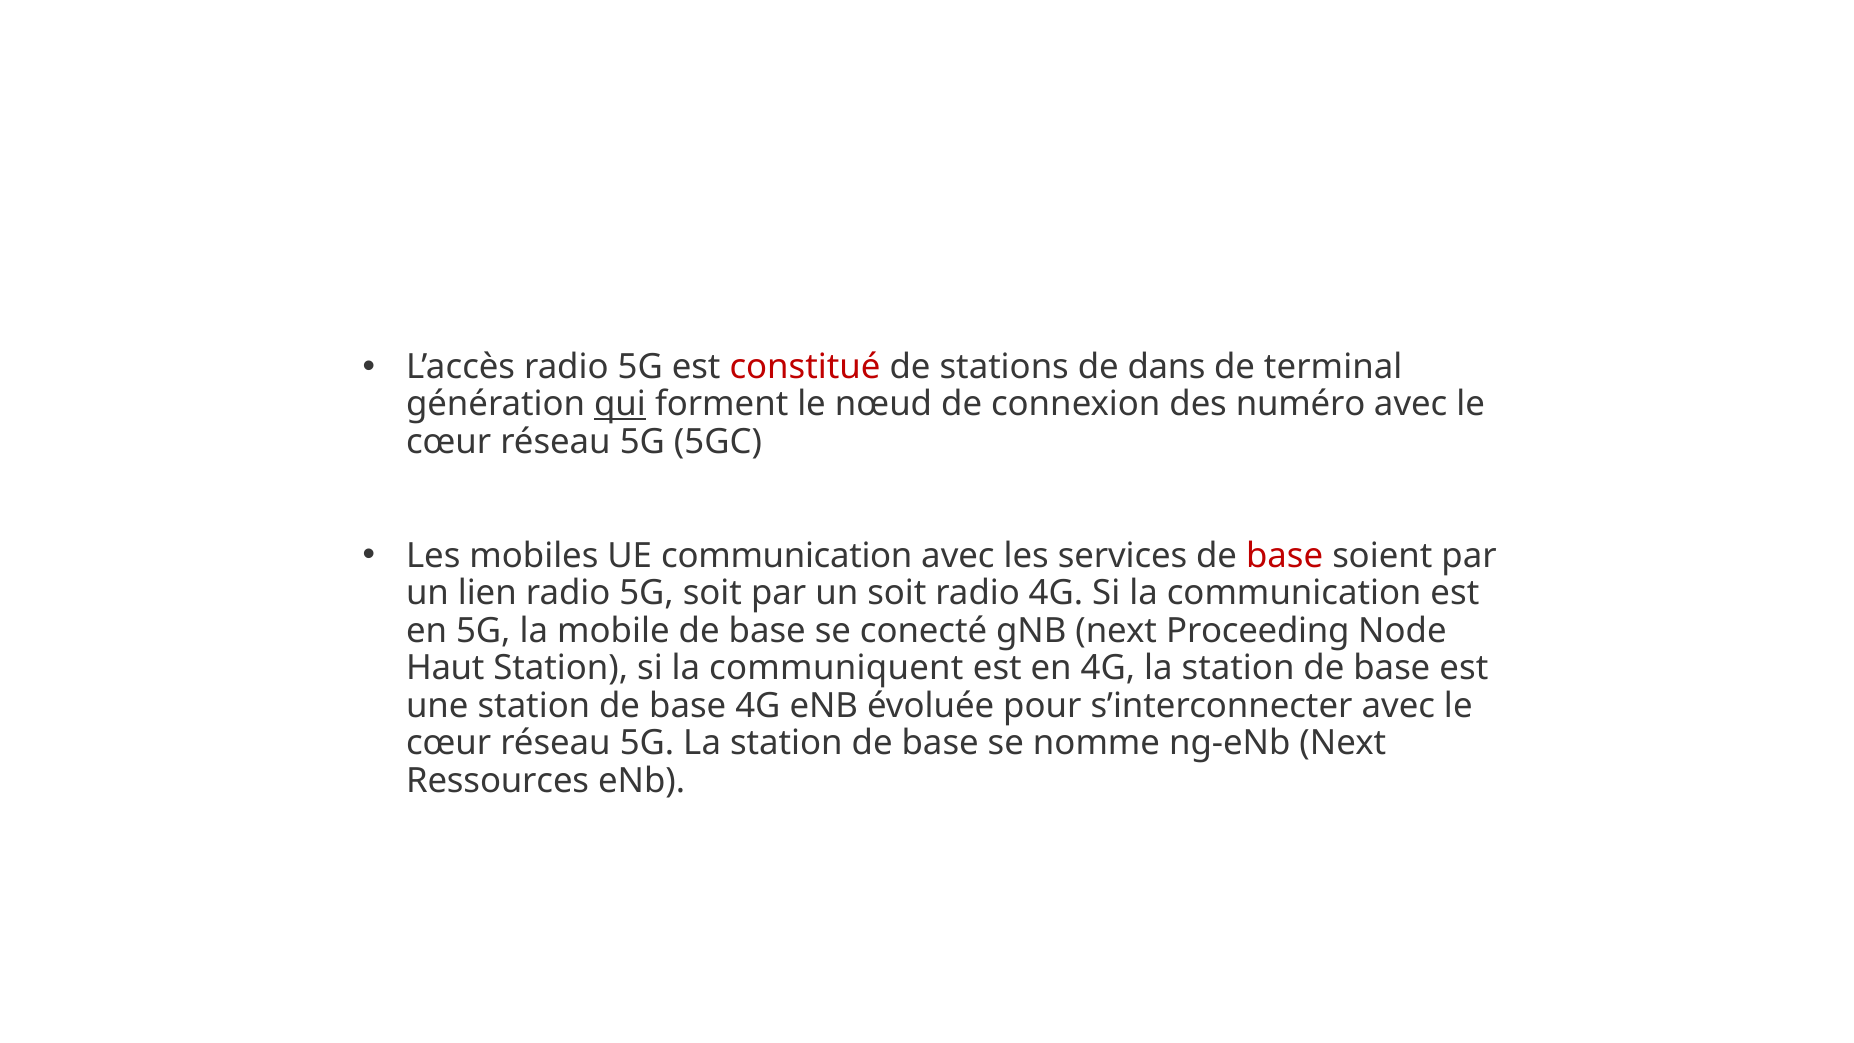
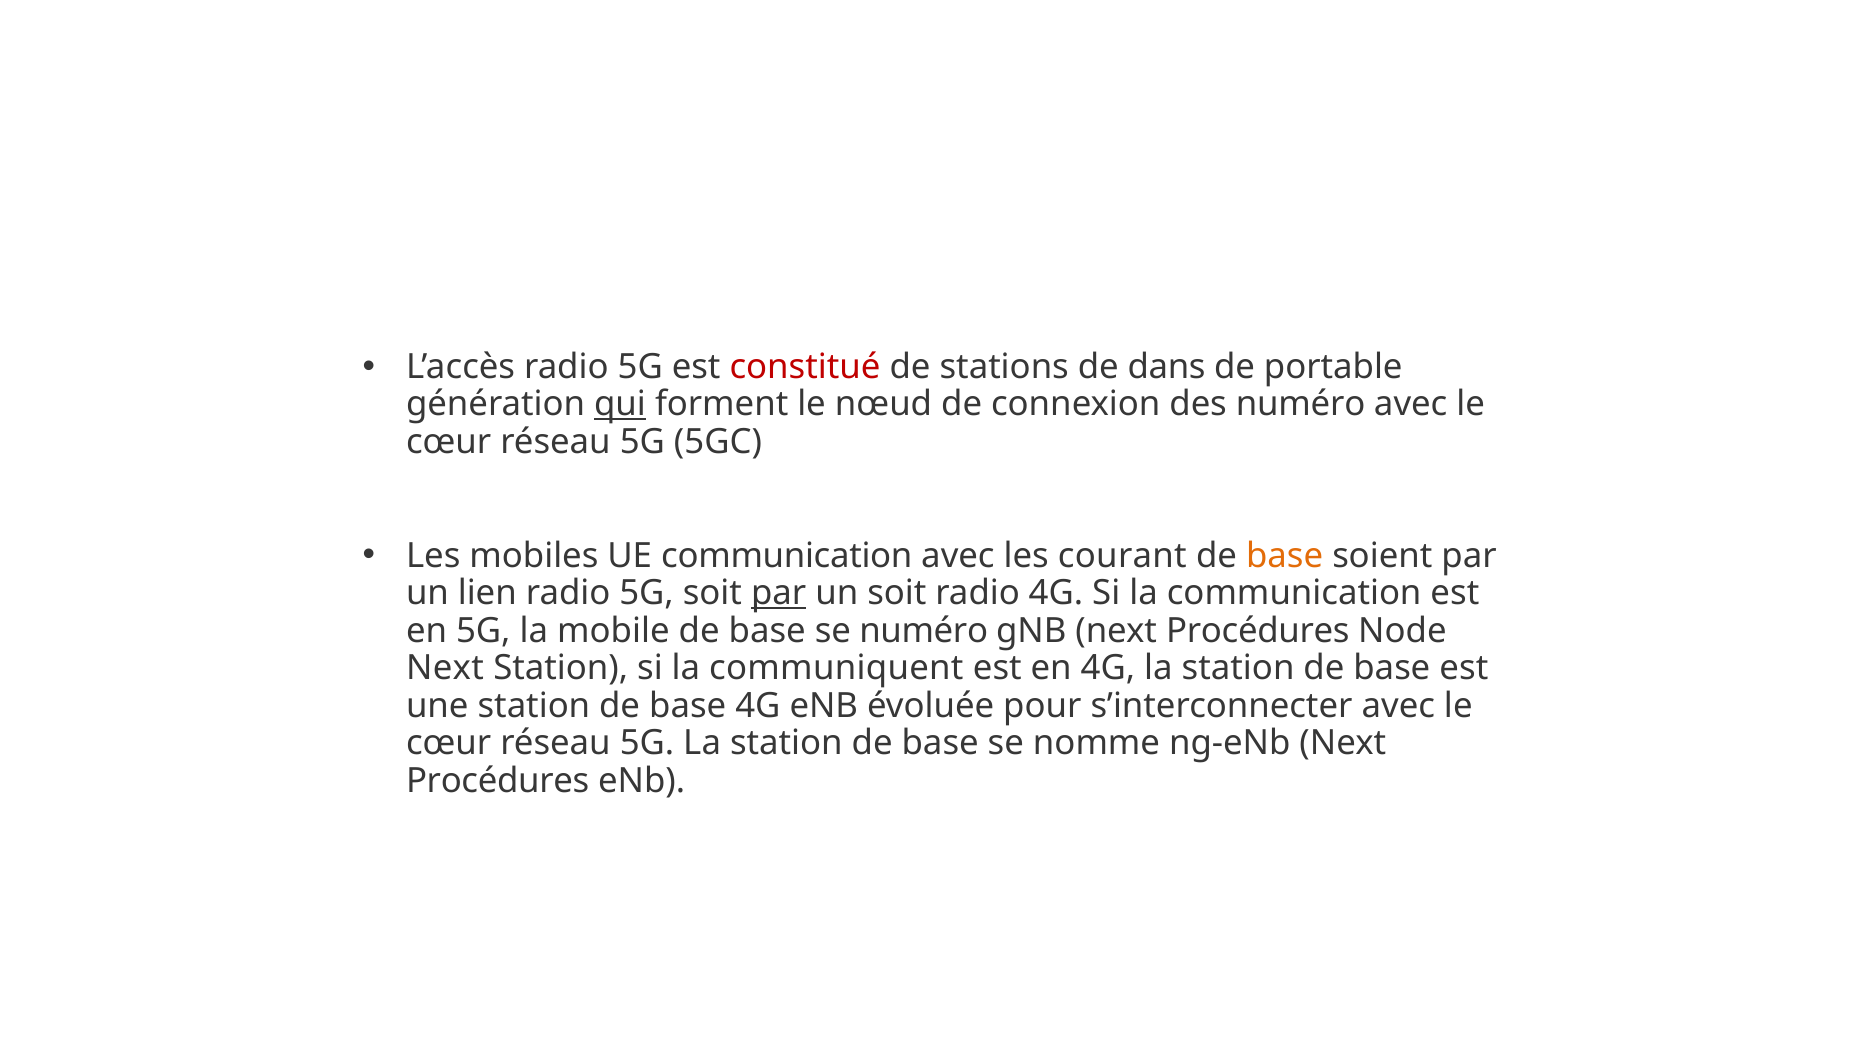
terminal: terminal -> portable
services: services -> courant
base at (1285, 556) colour: red -> orange
par at (779, 593) underline: none -> present
se conecté: conecté -> numéro
gNB next Proceeding: Proceeding -> Procédures
Haut at (445, 668): Haut -> Next
Ressources at (498, 781): Ressources -> Procédures
